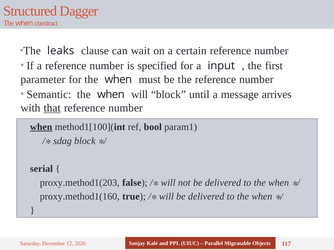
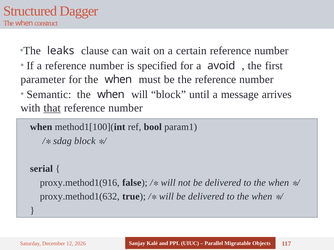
input: input -> avoid
when at (41, 127) underline: present -> none
proxy.method1(203: proxy.method1(203 -> proxy.method1(916
proxy.method1(160: proxy.method1(160 -> proxy.method1(632
